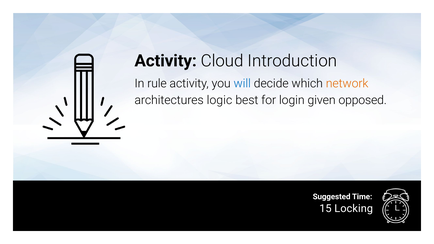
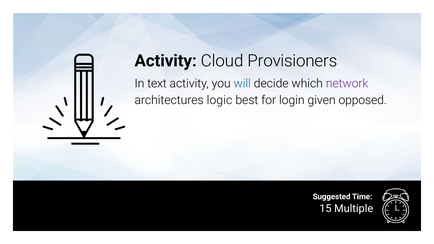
Introduction: Introduction -> Provisioners
rule: rule -> text
network colour: orange -> purple
Locking: Locking -> Multiple
